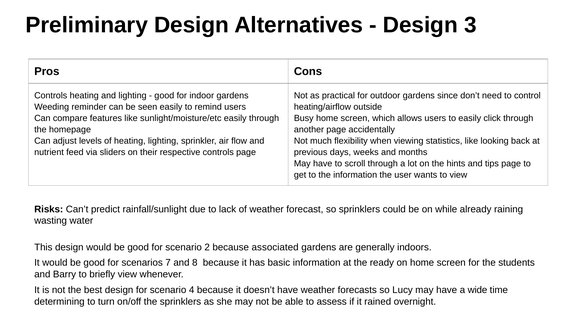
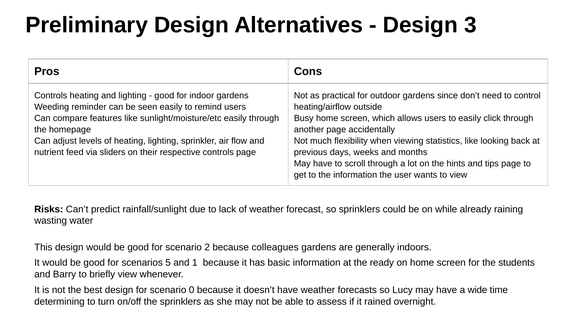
associated: associated -> colleagues
7: 7 -> 5
8: 8 -> 1
4: 4 -> 0
